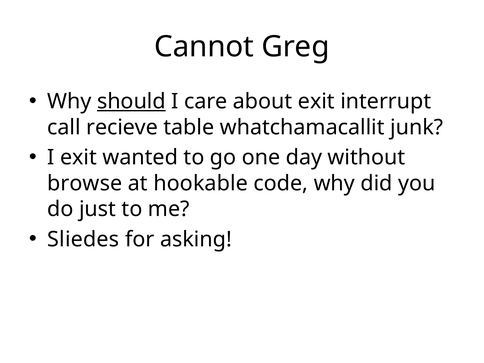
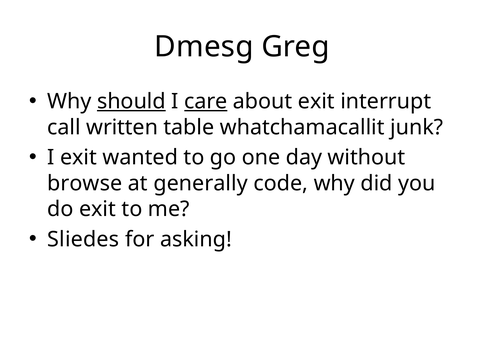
Cannot: Cannot -> Dmesg
care underline: none -> present
recieve: recieve -> written
hookable: hookable -> generally
do just: just -> exit
